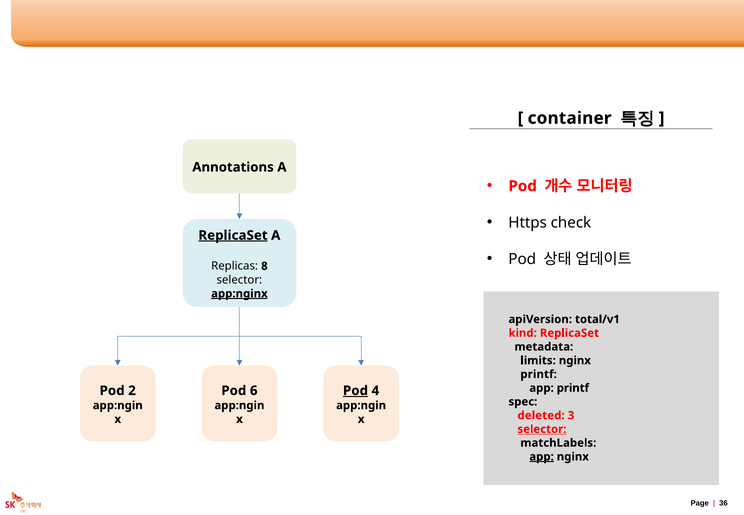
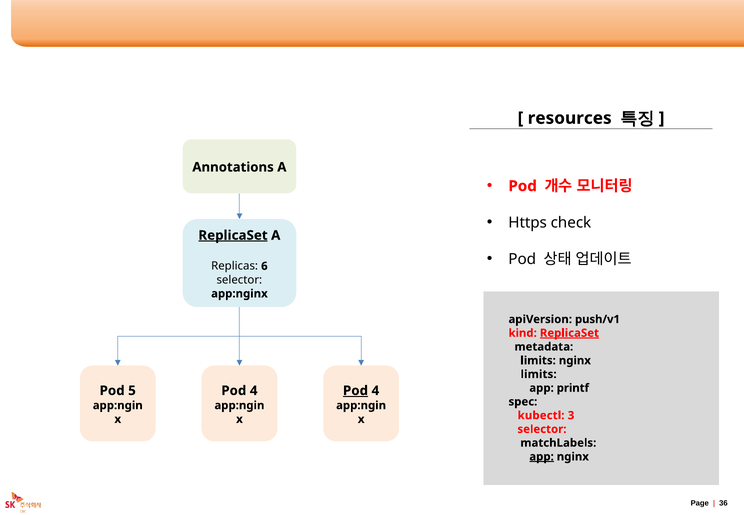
container: container -> resources
8: 8 -> 6
app:nginx underline: present -> none
total/v1: total/v1 -> push/v1
ReplicaSet at (569, 333) underline: none -> present
printf at (539, 374): printf -> limits
2: 2 -> 5
6 at (254, 391): 6 -> 4
deleted: deleted -> kubectl
selector at (542, 429) underline: present -> none
